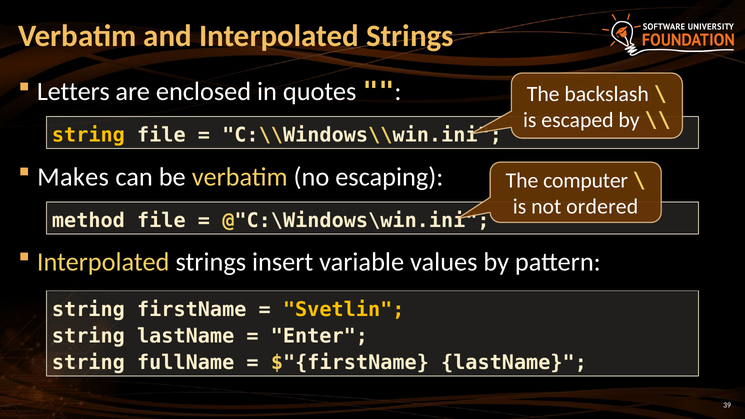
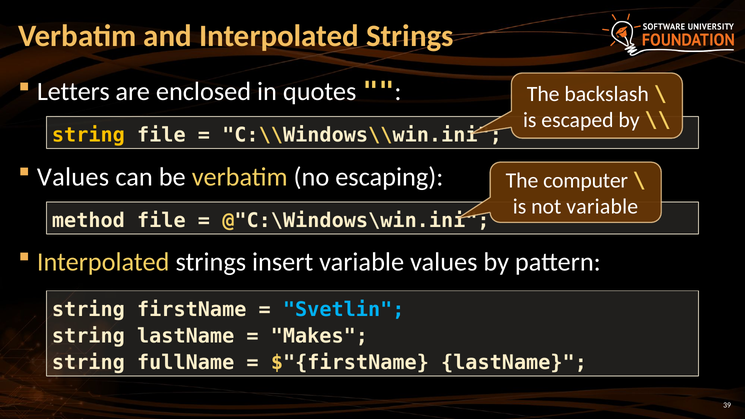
Makes at (73, 177): Makes -> Values
not ordered: ordered -> variable
Svetlin colour: yellow -> light blue
Enter: Enter -> Makes
